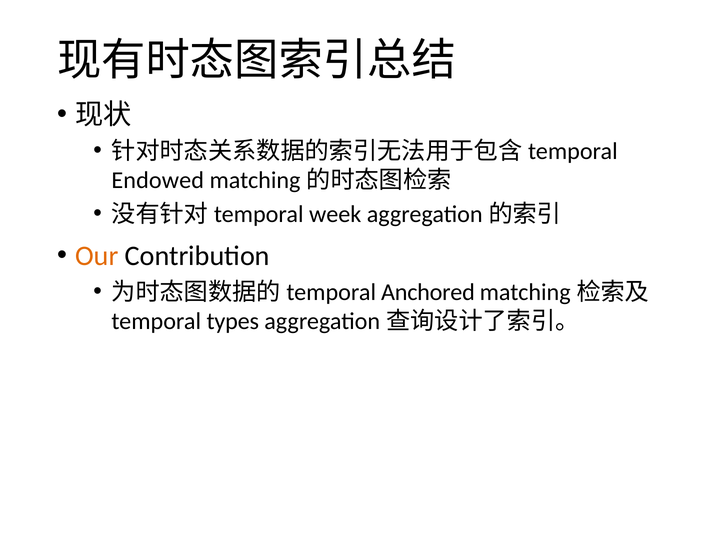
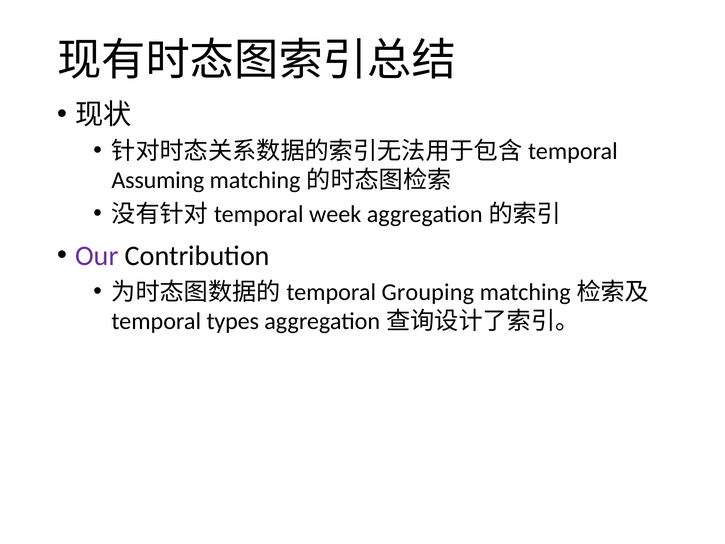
Endowed: Endowed -> Assuming
Our colour: orange -> purple
Anchored: Anchored -> Grouping
